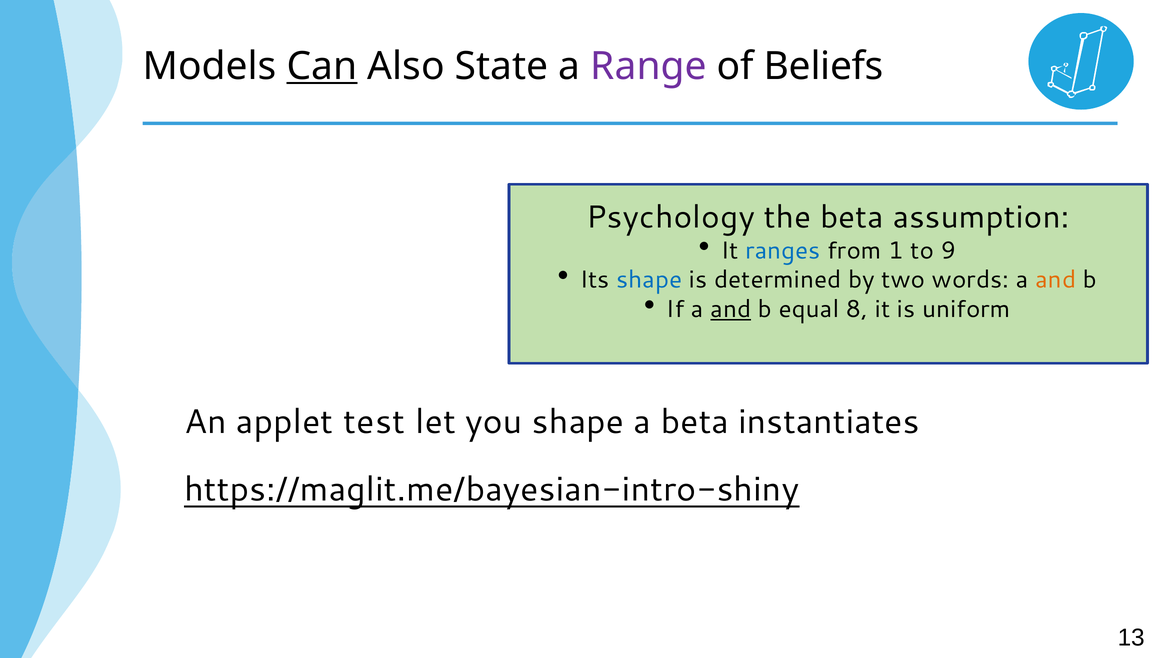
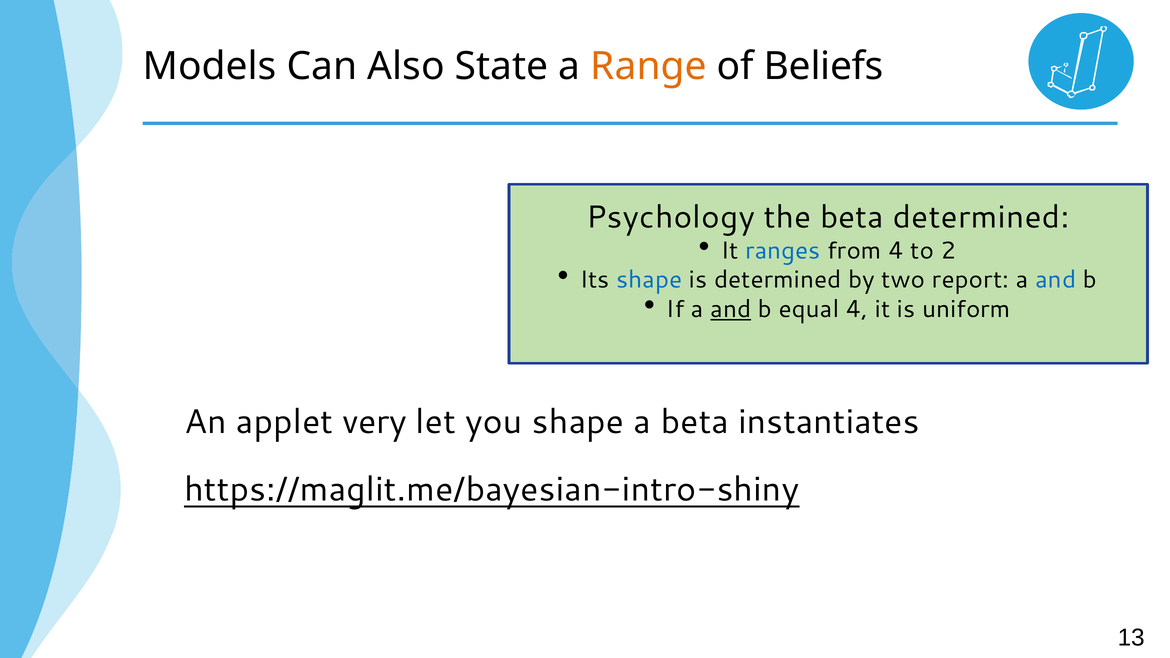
Can underline: present -> none
Range colour: purple -> orange
beta assumption: assumption -> determined
from 1: 1 -> 4
9: 9 -> 2
words: words -> report
and at (1056, 280) colour: orange -> blue
equal 8: 8 -> 4
test: test -> very
